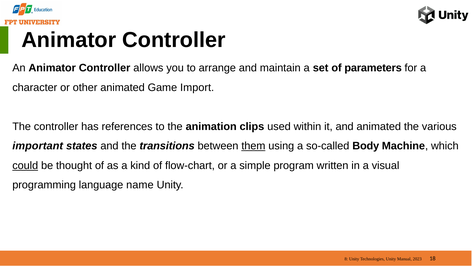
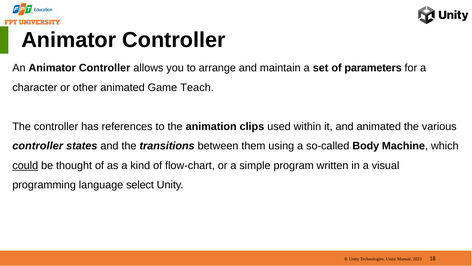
Import: Import -> Teach
important at (38, 146): important -> controller
them underline: present -> none
name: name -> select
